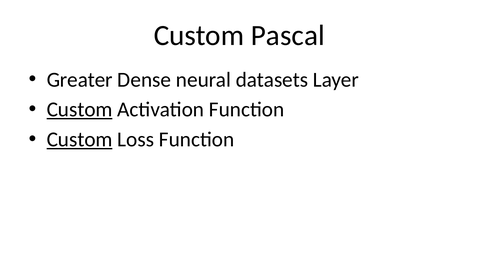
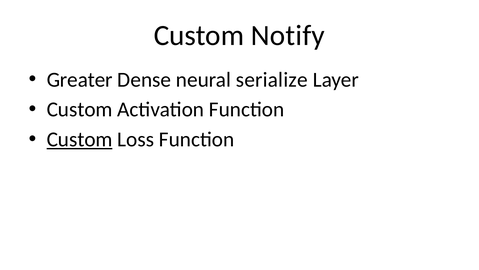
Pascal: Pascal -> Notify
datasets: datasets -> serialize
Custom at (80, 109) underline: present -> none
